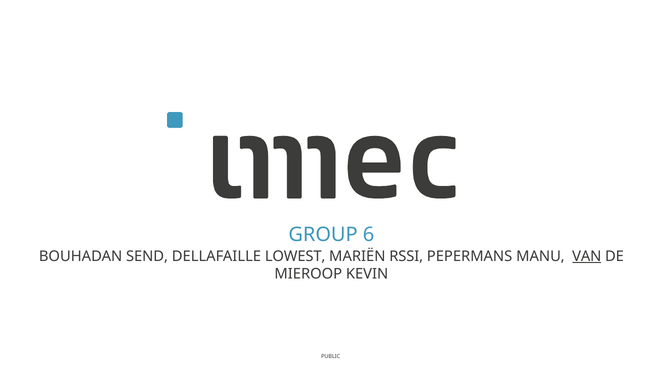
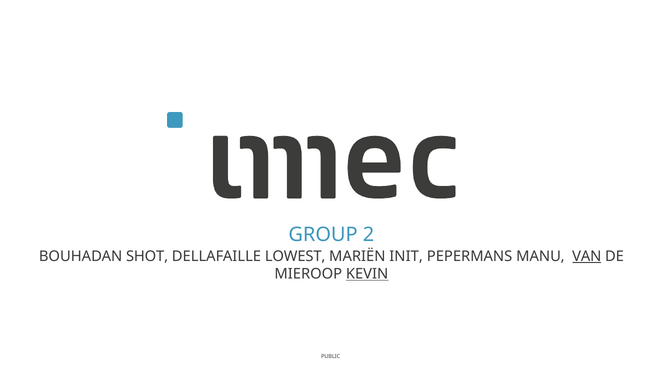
6: 6 -> 2
SEND: SEND -> SHOT
RSSI: RSSI -> INIT
KEVIN underline: none -> present
